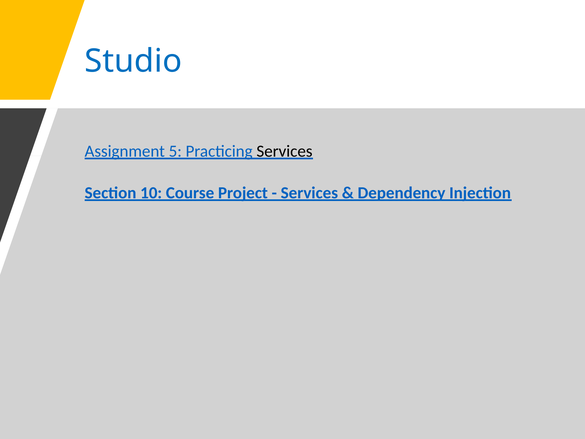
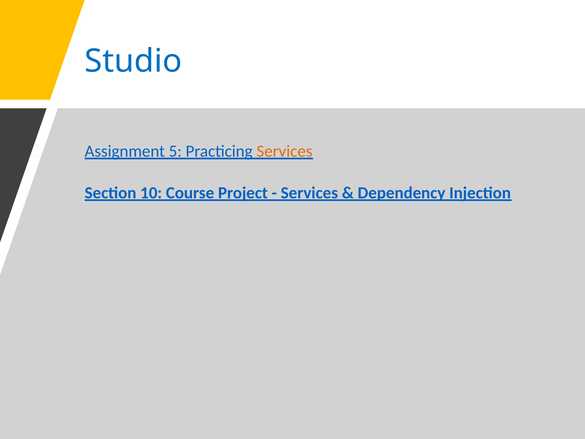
Services at (284, 151) colour: black -> orange
